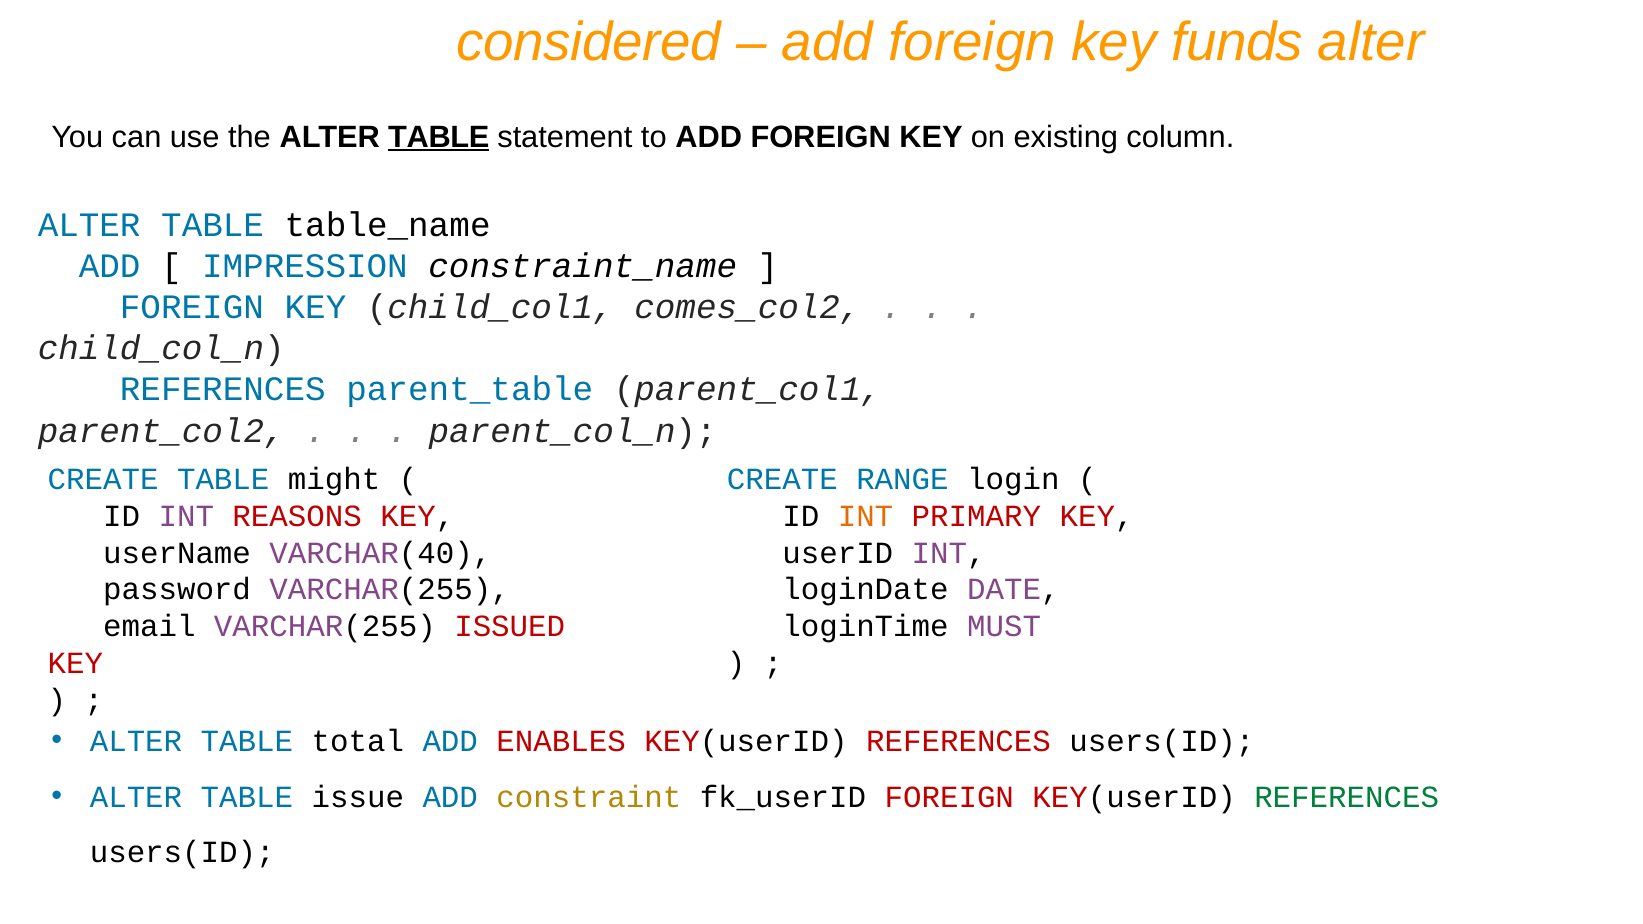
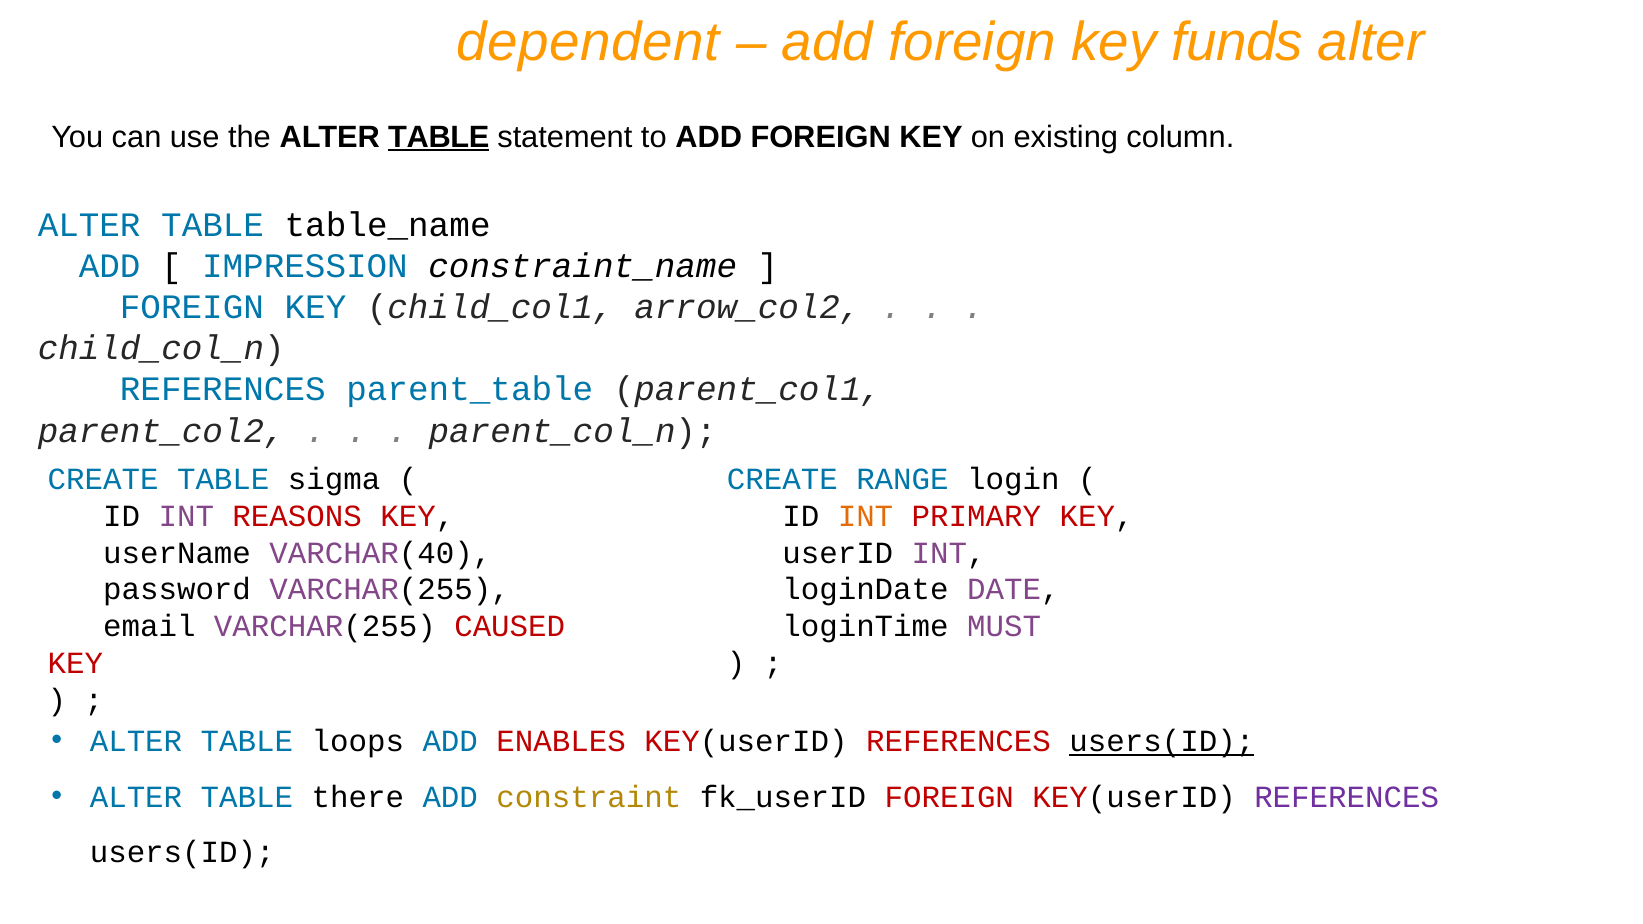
considered: considered -> dependent
comes_col2: comes_col2 -> arrow_col2
might: might -> sigma
ISSUED: ISSUED -> CAUSED
total: total -> loops
users(ID at (1162, 742) underline: none -> present
issue: issue -> there
REFERENCES at (1347, 797) colour: green -> purple
